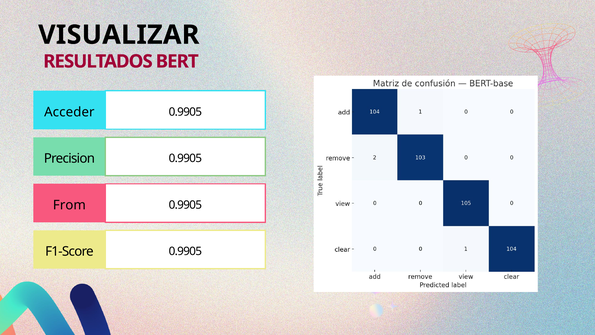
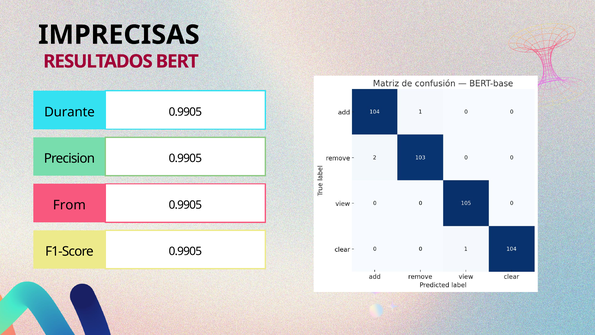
VISUALIZAR: VISUALIZAR -> IMPRECISAS
Acceder: Acceder -> Durante
